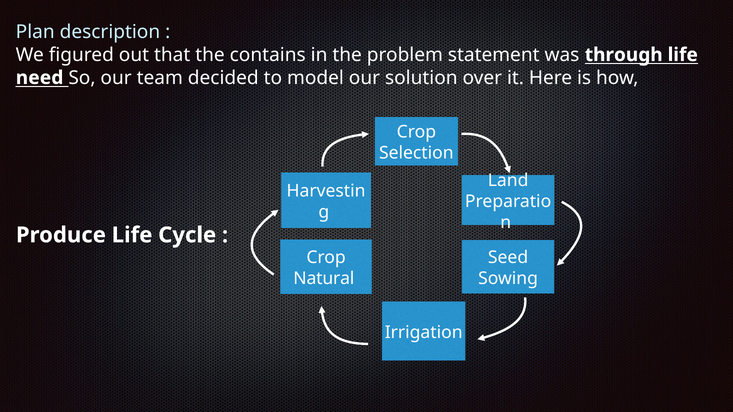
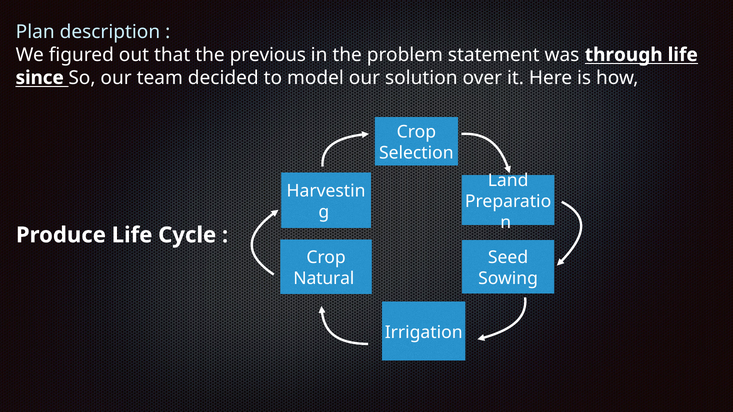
contains: contains -> previous
need: need -> since
